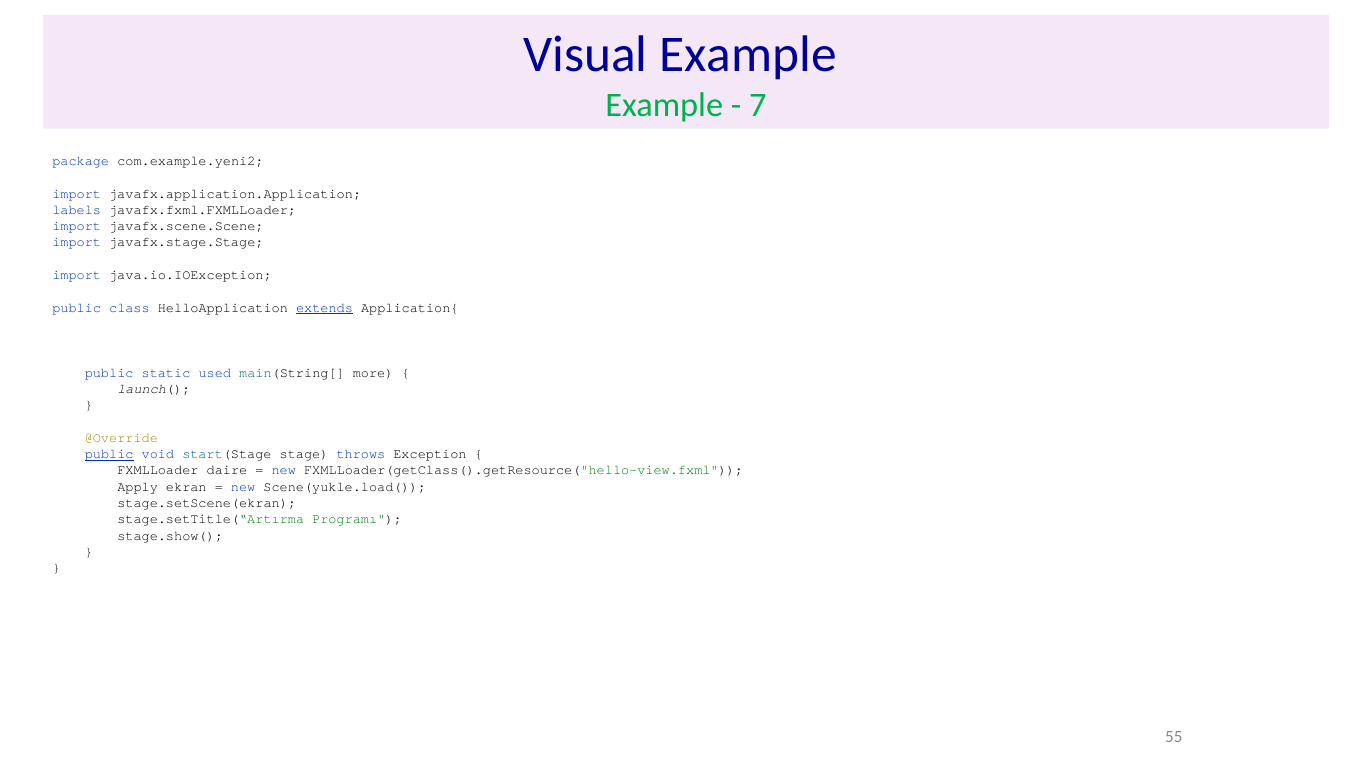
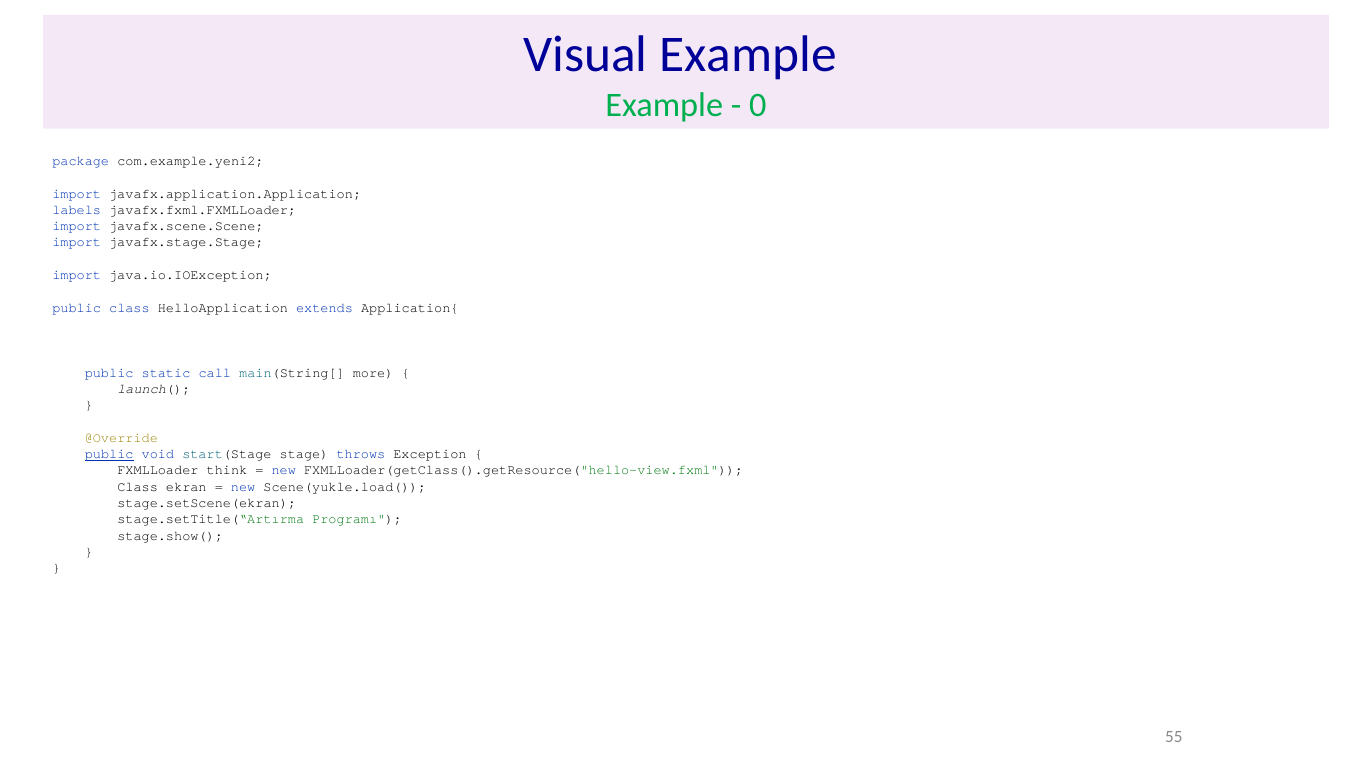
7: 7 -> 0
extends underline: present -> none
used: used -> call
daire: daire -> think
Apply at (138, 487): Apply -> Class
